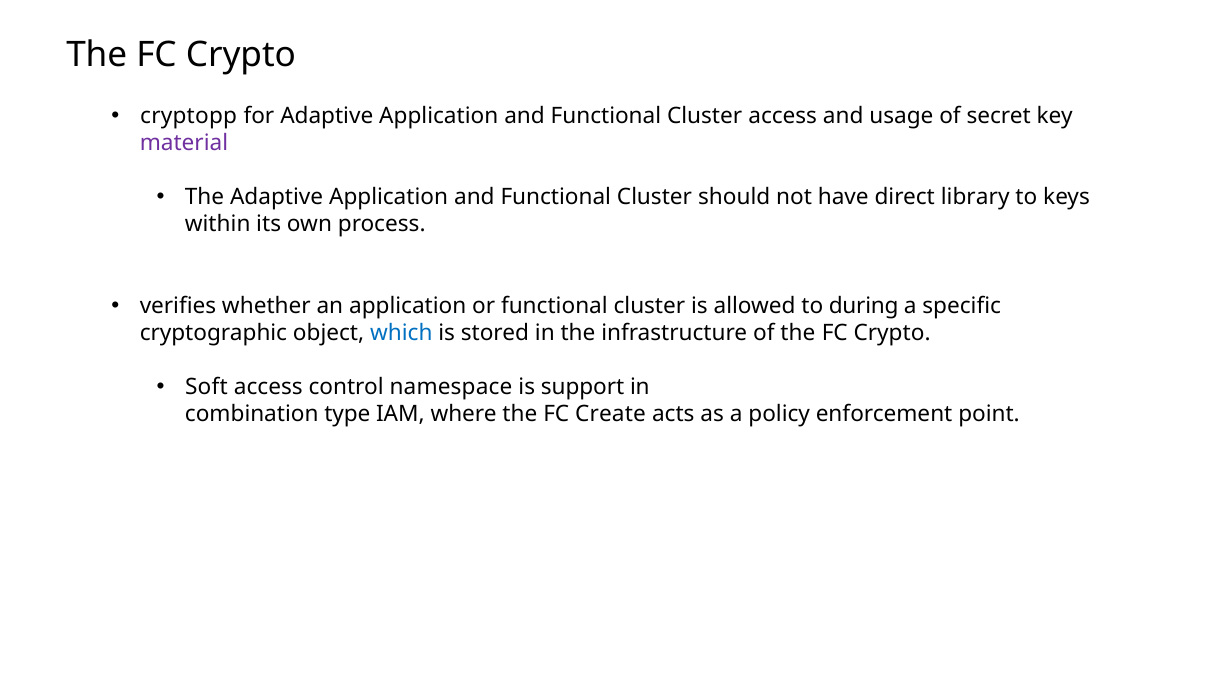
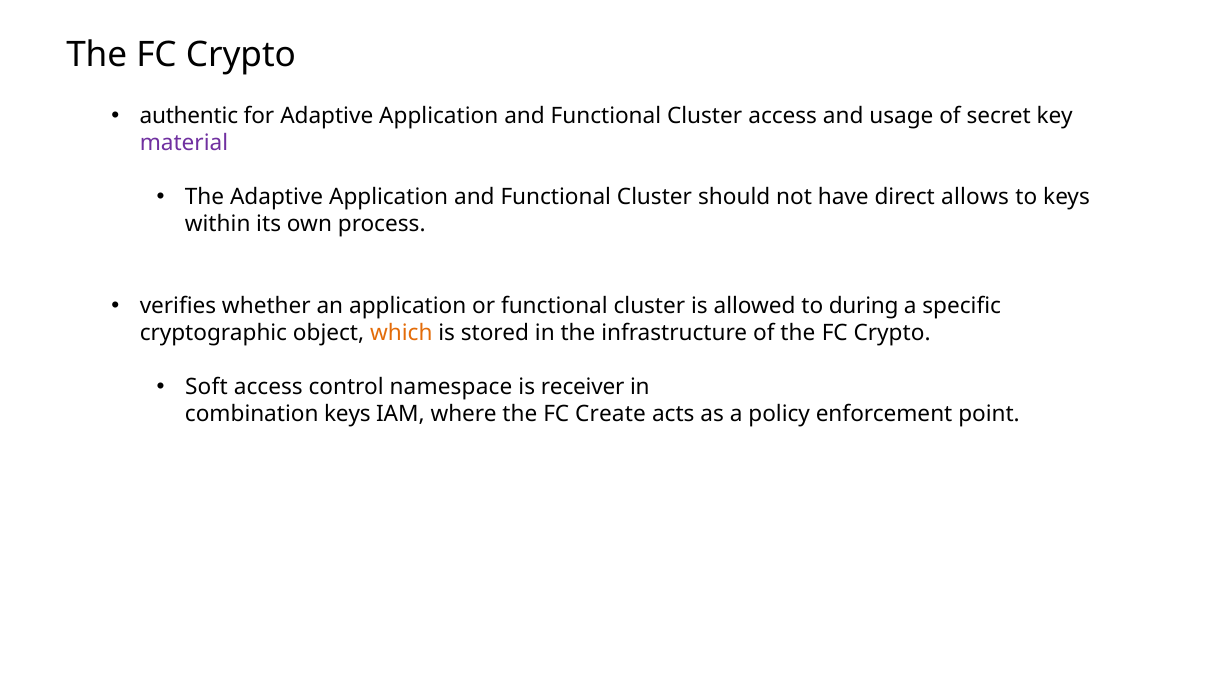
cryptopp: cryptopp -> authentic
library: library -> allows
which colour: blue -> orange
support: support -> receiver
combination type: type -> keys
